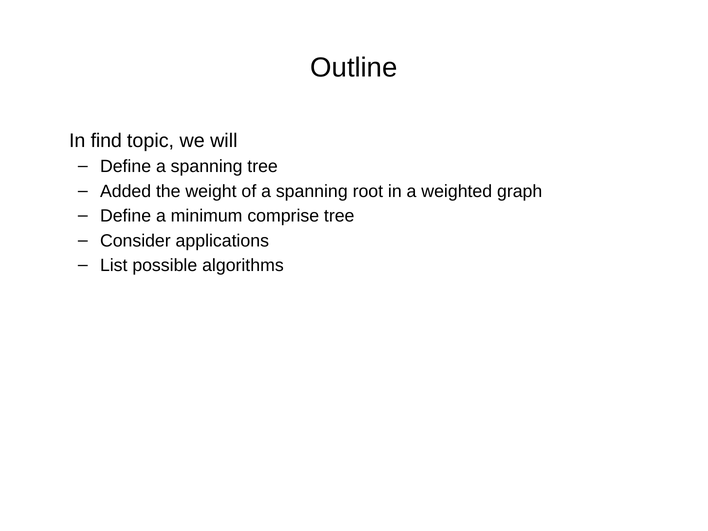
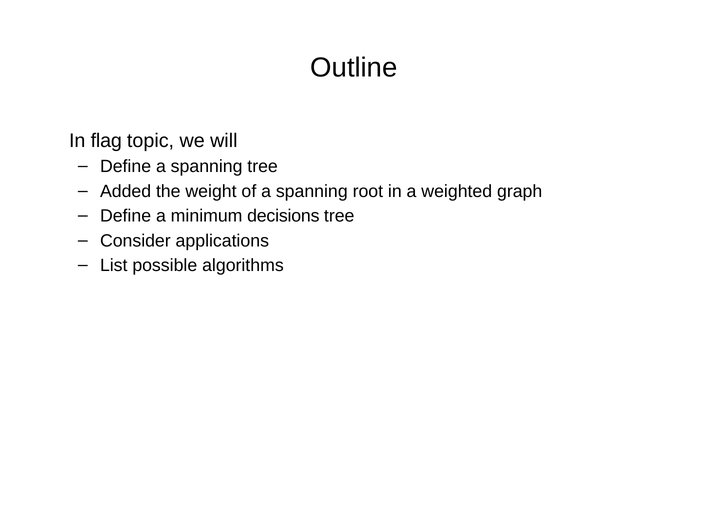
find: find -> flag
comprise: comprise -> decisions
